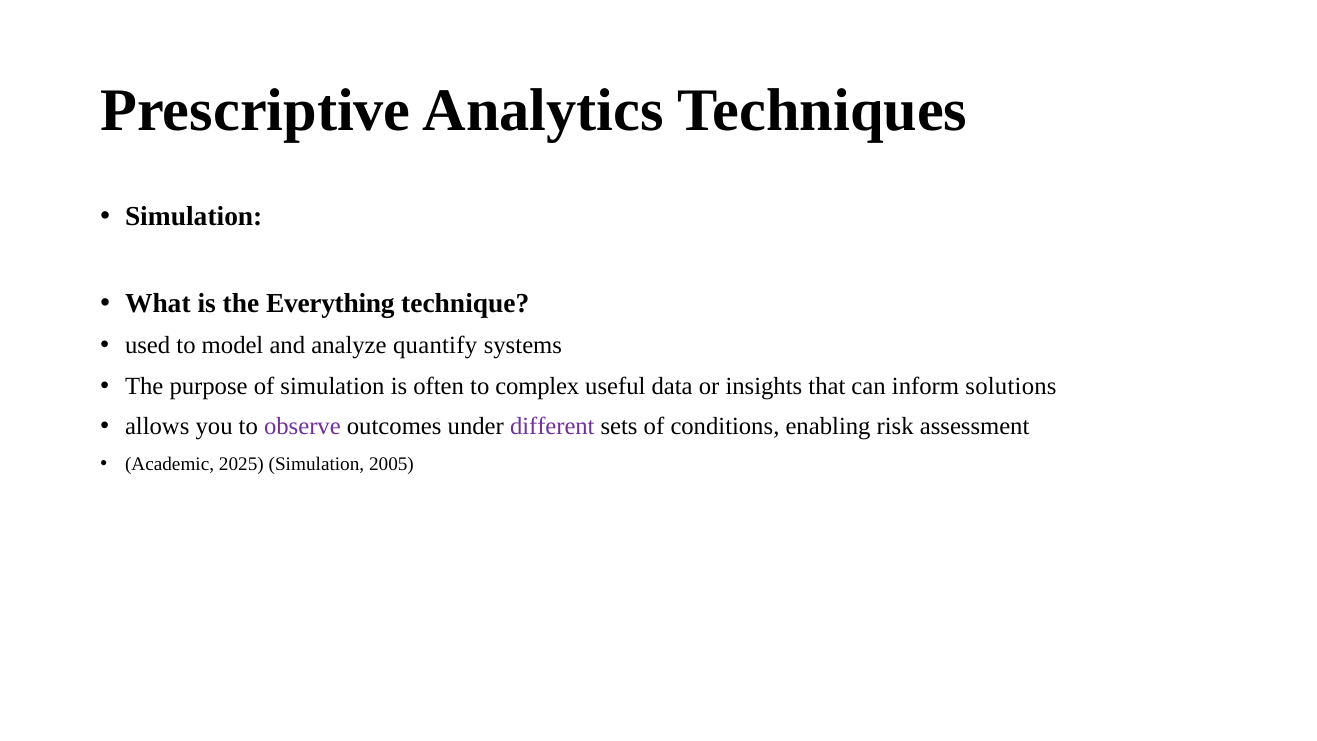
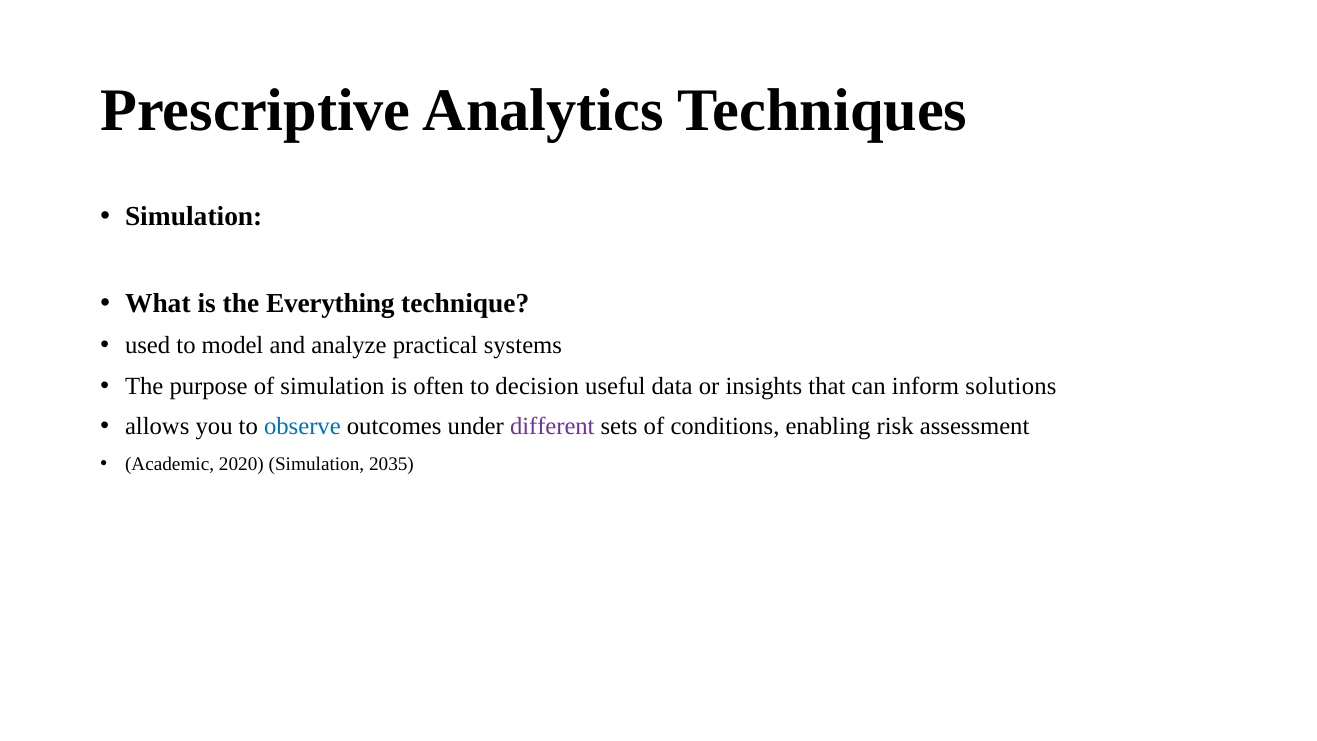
quantify: quantify -> practical
complex: complex -> decision
observe colour: purple -> blue
2025: 2025 -> 2020
2005: 2005 -> 2035
